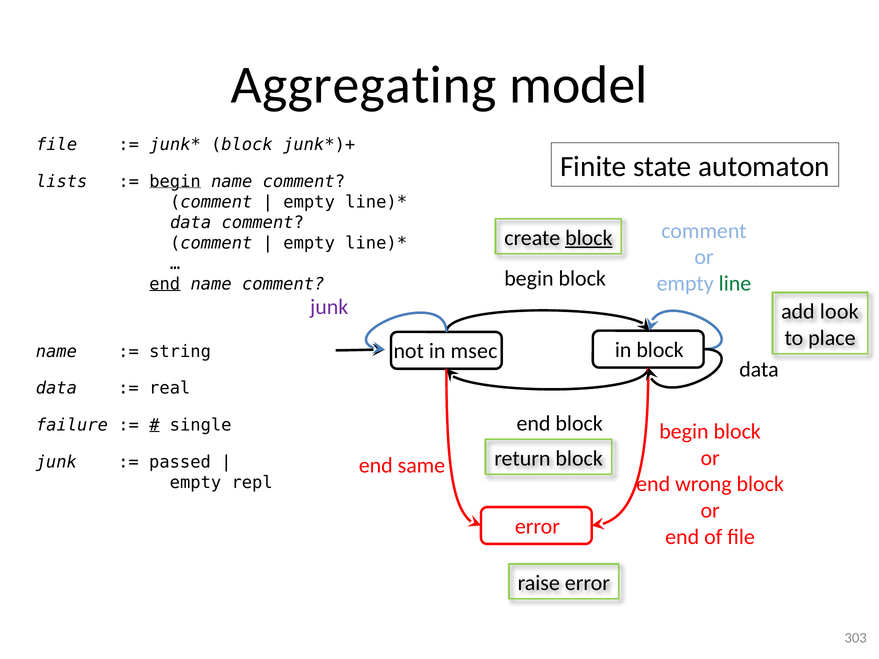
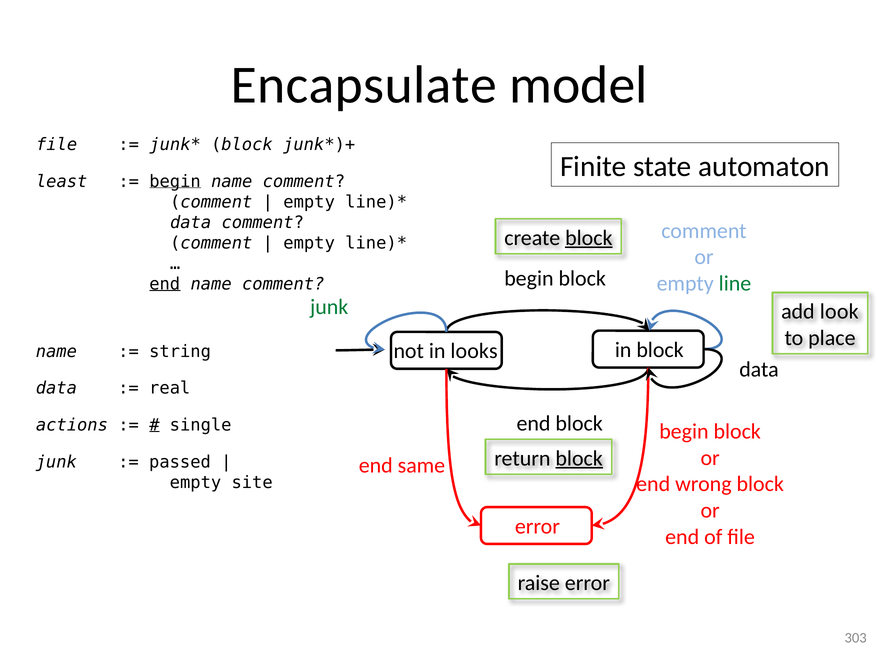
Aggregating: Aggregating -> Encapsulate
lists: lists -> least
junk at (329, 307) colour: purple -> green
msec: msec -> looks
failure: failure -> actions
block at (579, 459) underline: none -> present
repl: repl -> site
